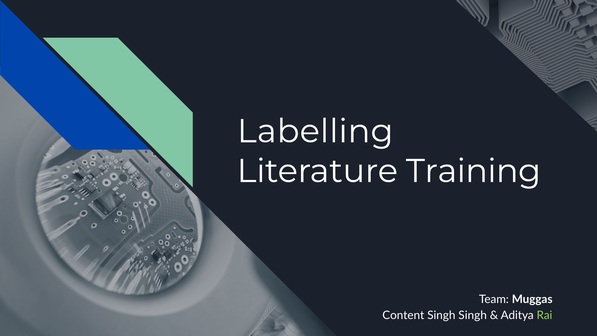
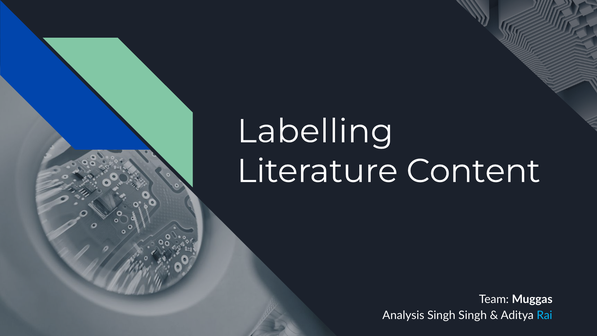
Training: Training -> Content
Content: Content -> Analysis
Rai colour: light green -> light blue
